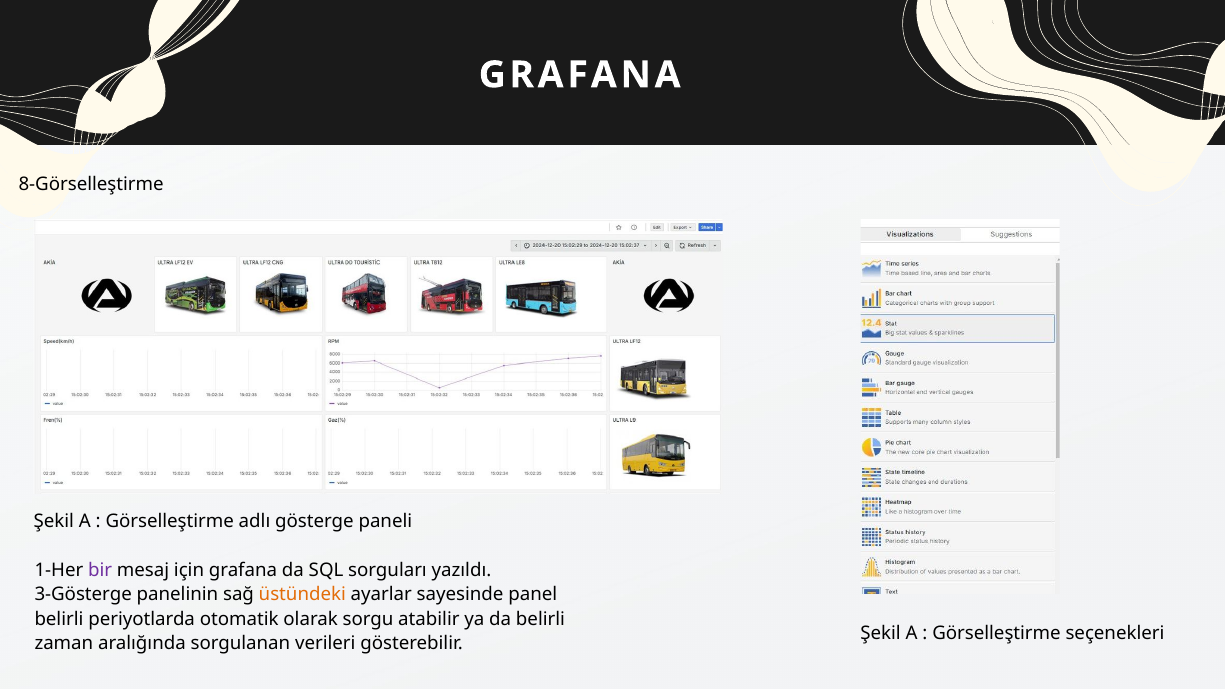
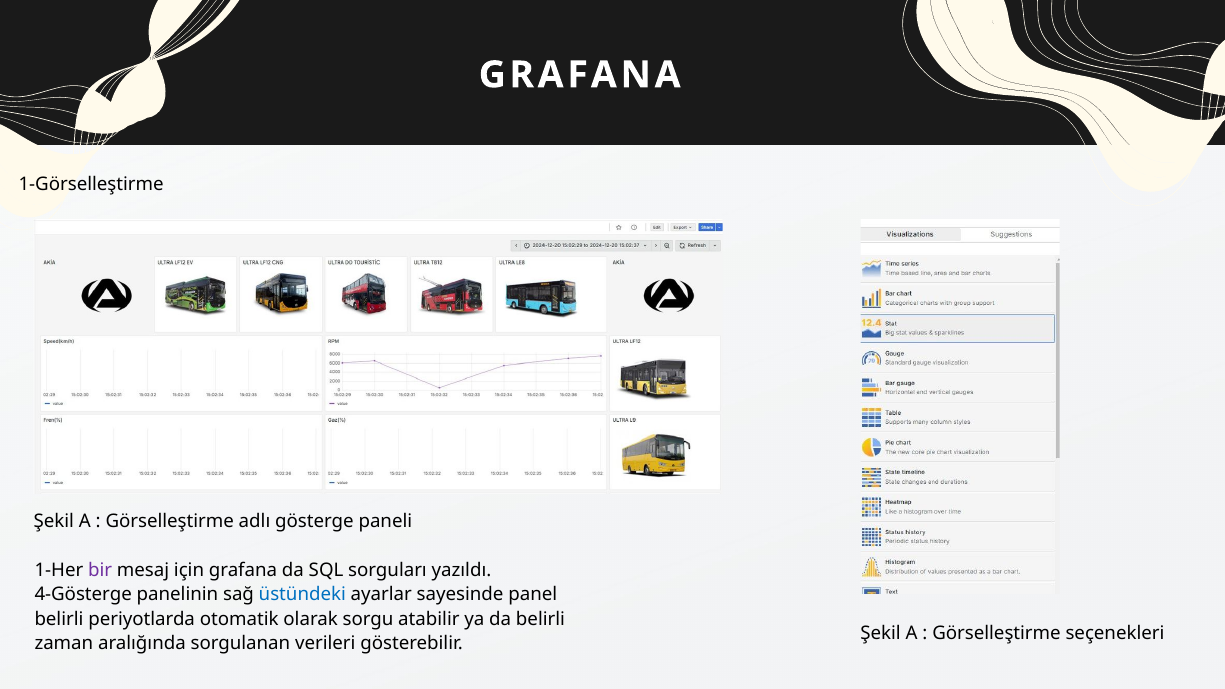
8-Görselleştirme: 8-Görselleştirme -> 1-Görselleştirme
3-Gösterge: 3-Gösterge -> 4-Gösterge
üstündeki colour: orange -> blue
